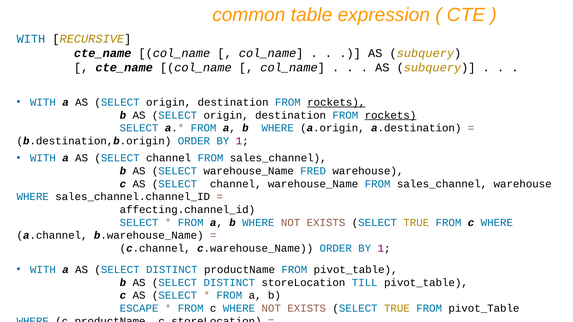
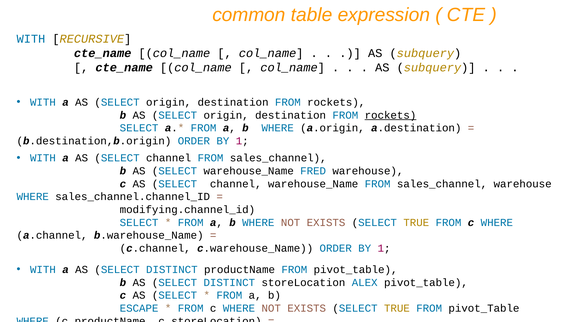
rockets at (336, 102) underline: present -> none
affecting.channel_id: affecting.channel_id -> modifying.channel_id
TILL: TILL -> ALEX
